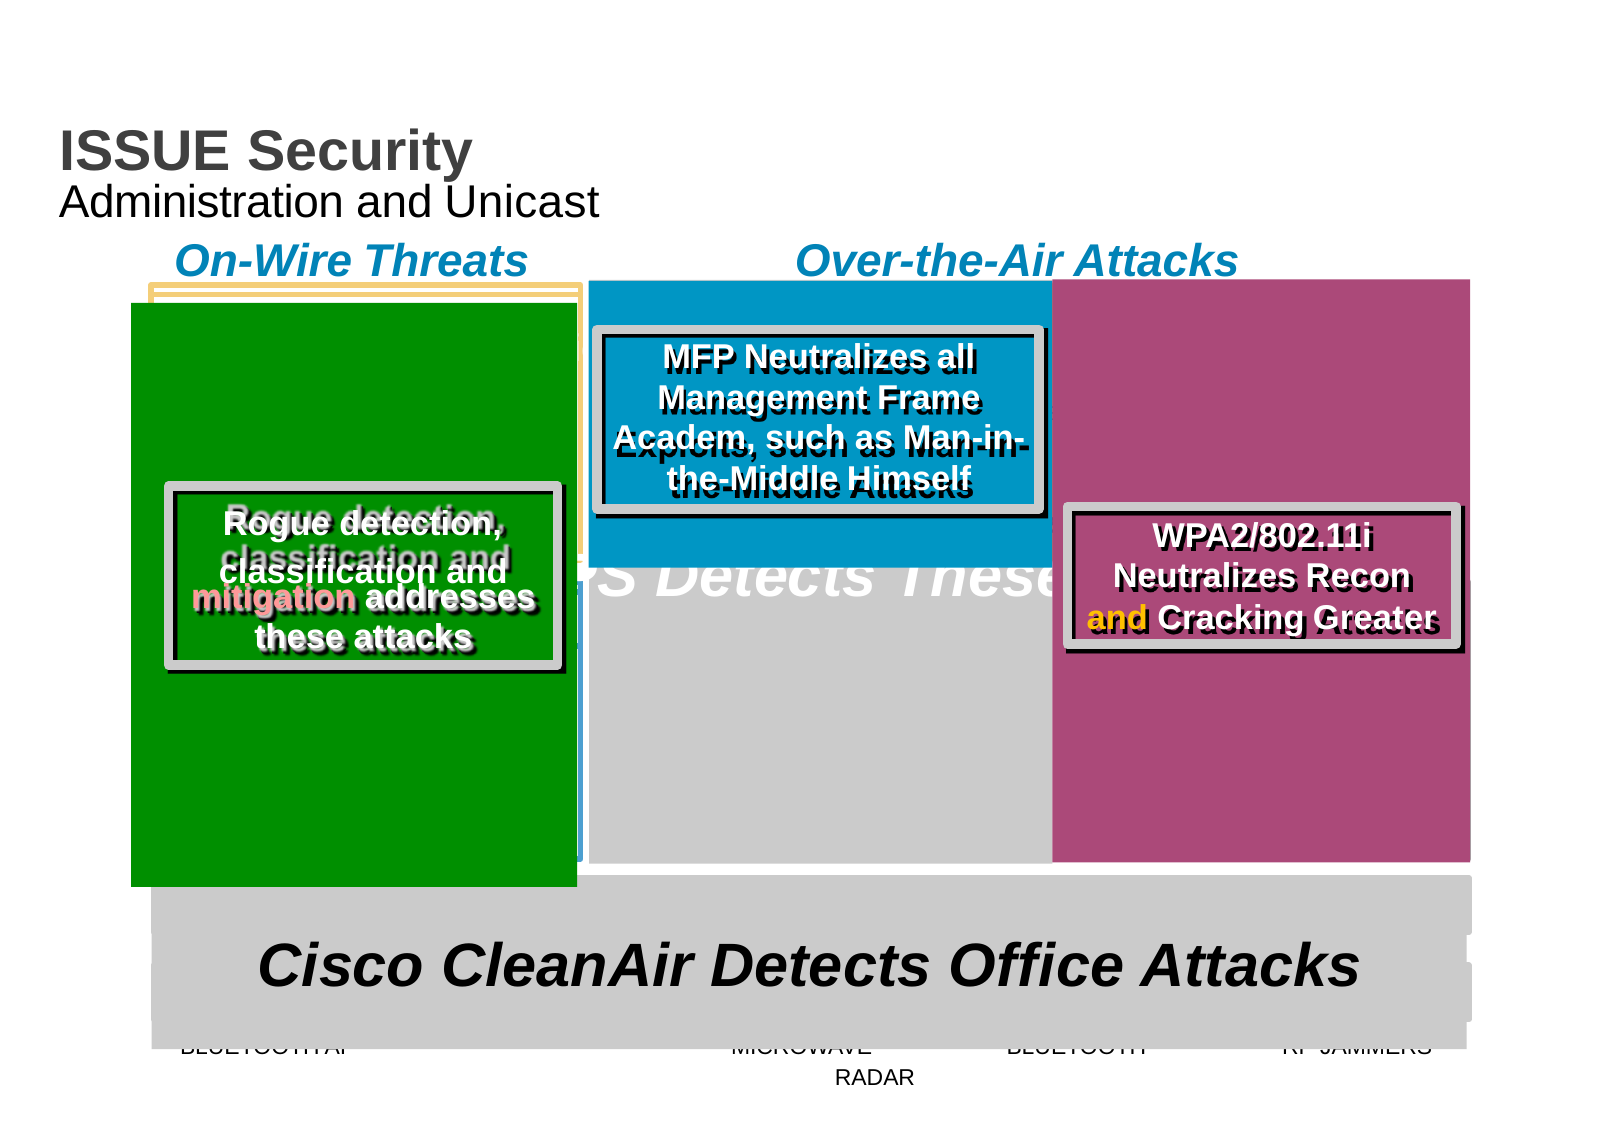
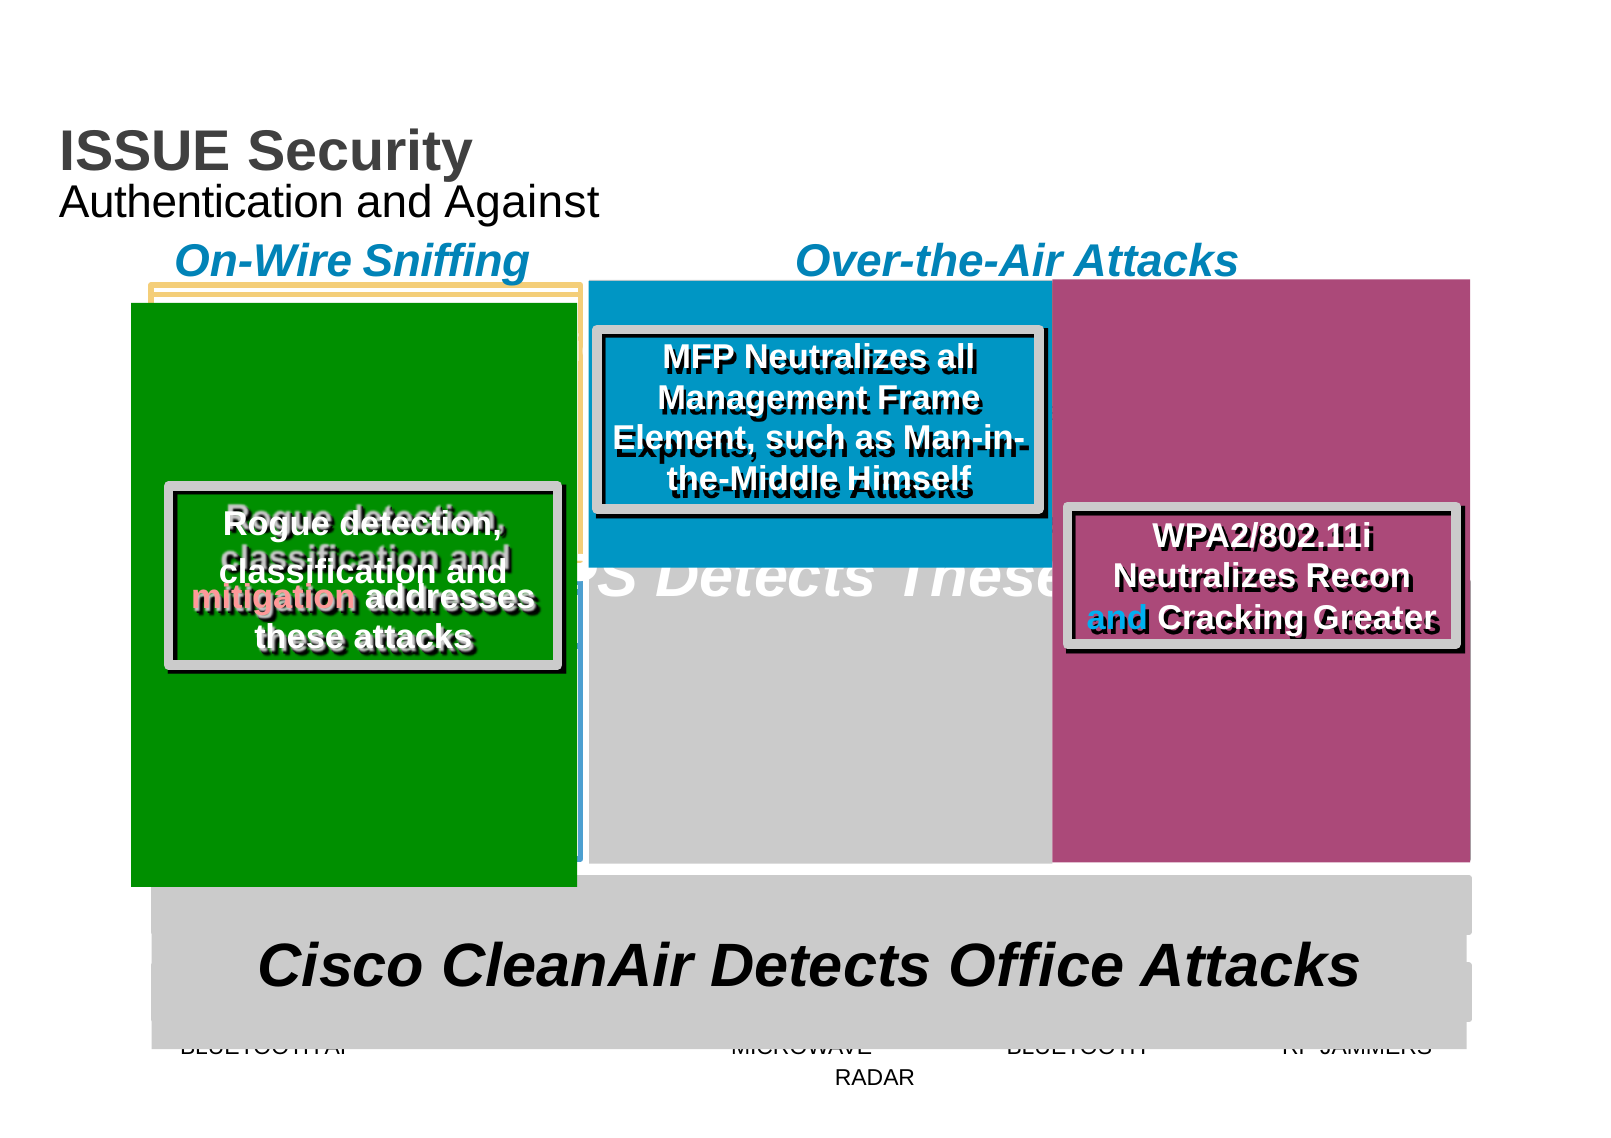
Administration: Administration -> Authentication
Unicast: Unicast -> Against
On-Wire Threats: Threats -> Sniffing
Academ: Academ -> Element
and at (1117, 618) colour: yellow -> light blue
